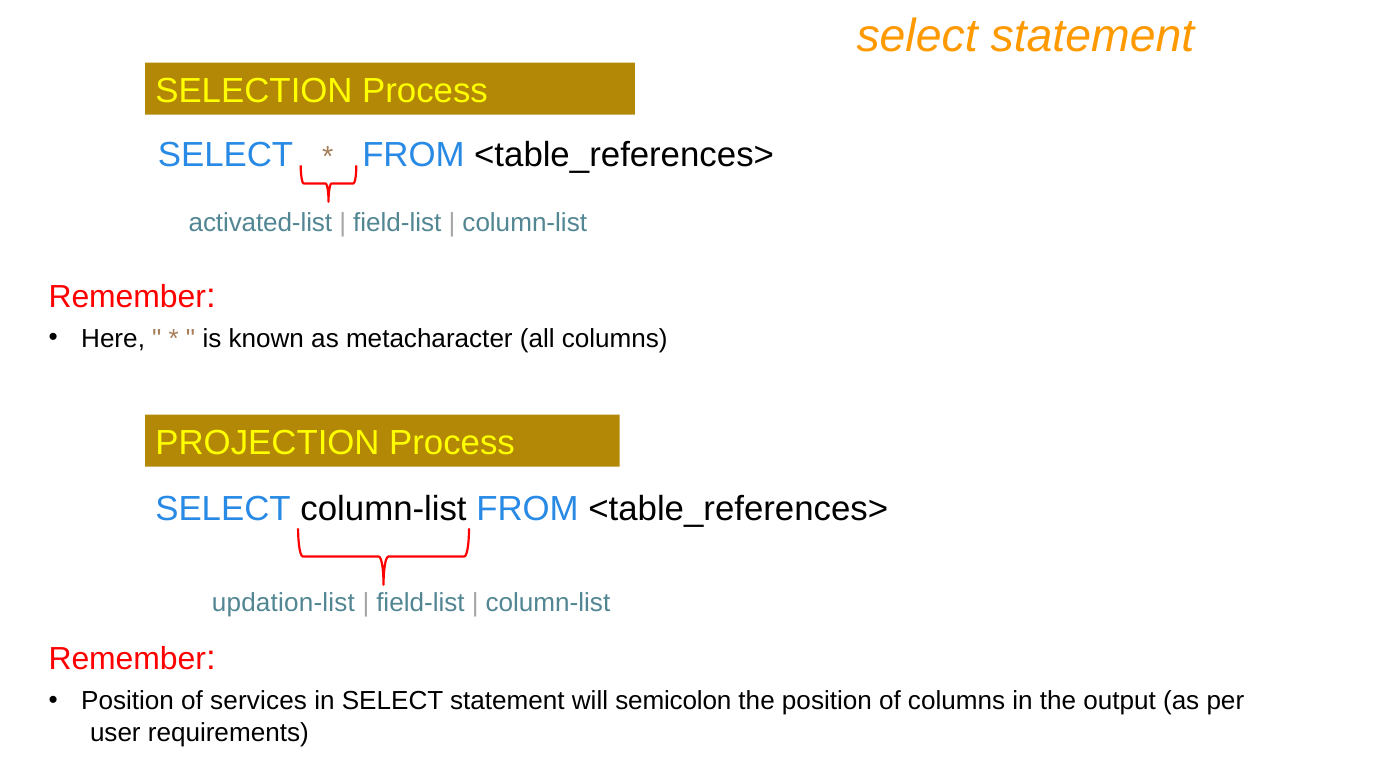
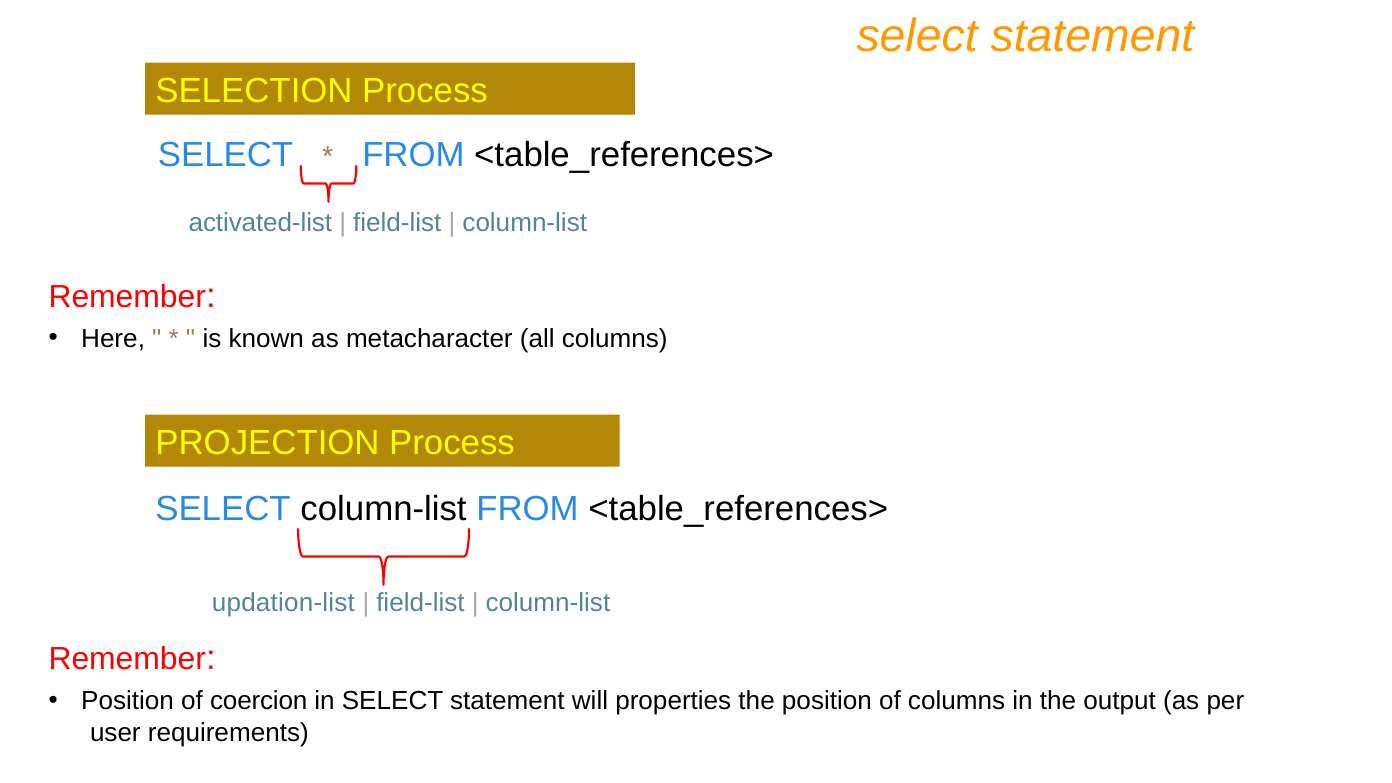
services: services -> coercion
semicolon: semicolon -> properties
